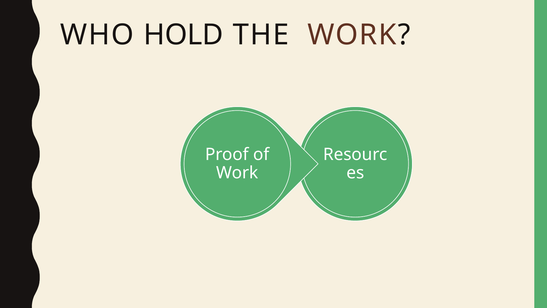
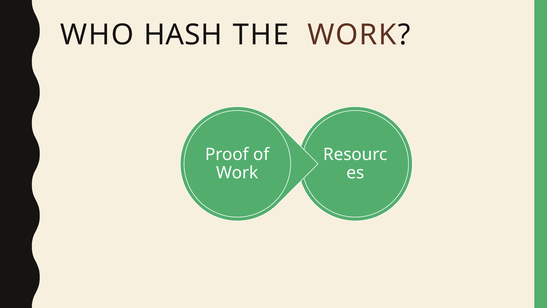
HOLD: HOLD -> HASH
